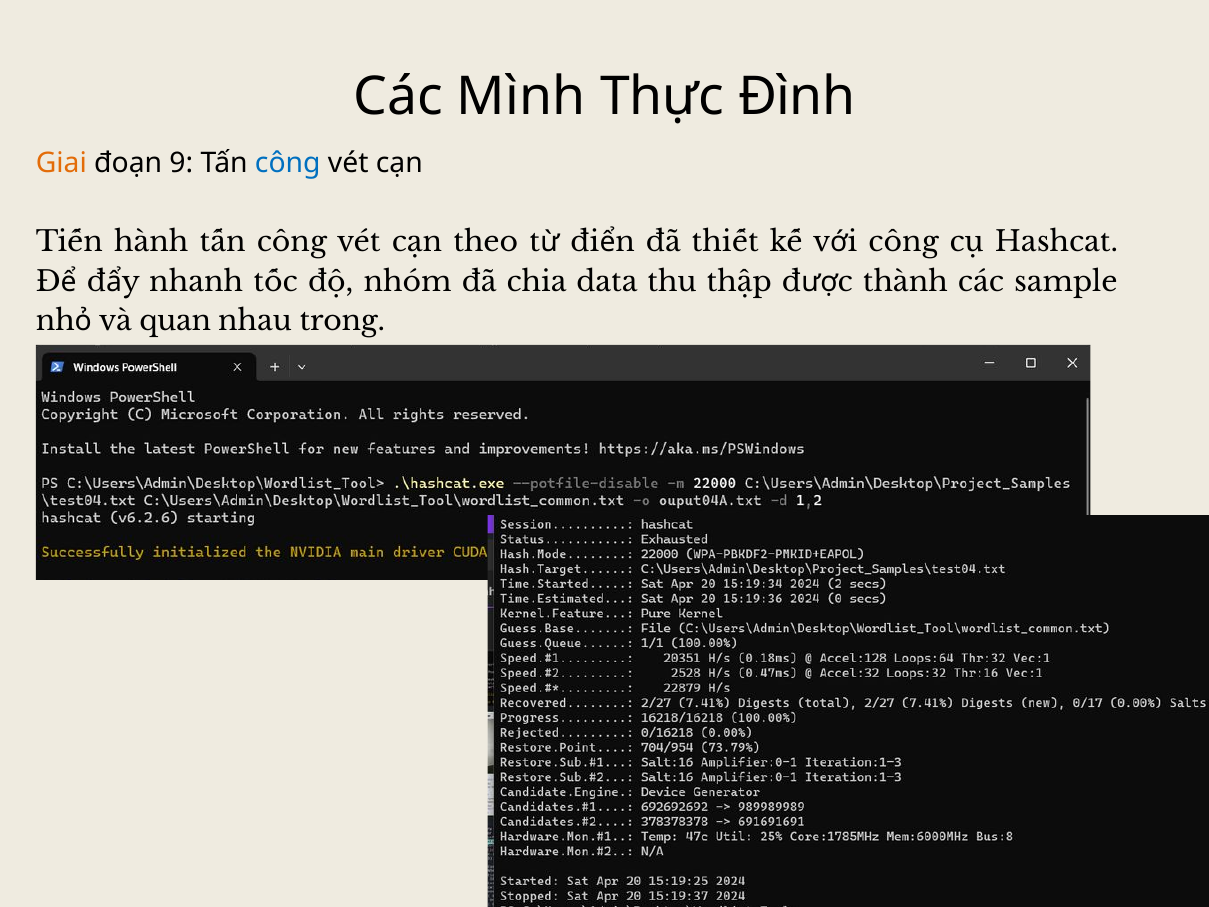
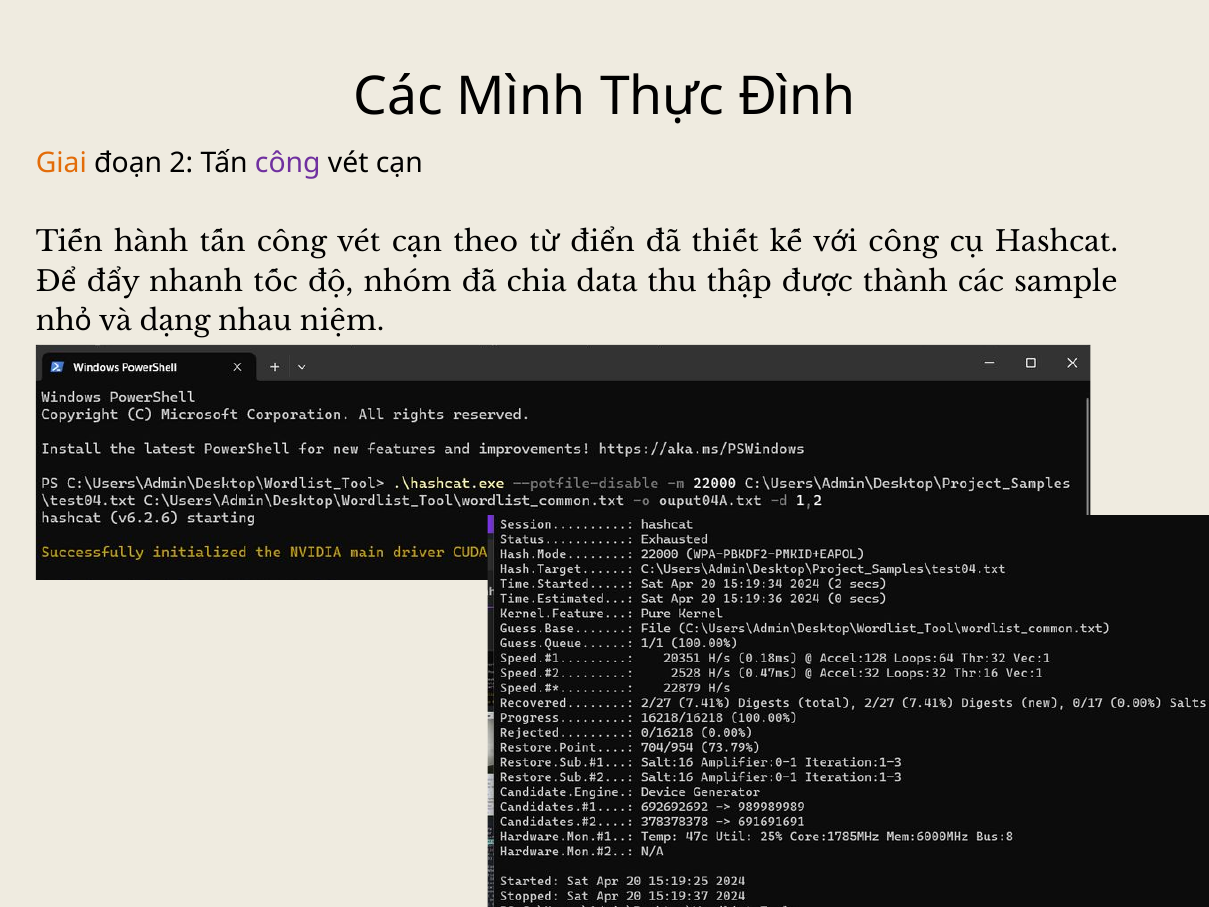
9: 9 -> 2
công at (288, 163) colour: blue -> purple
quan: quan -> dạng
trong: trong -> niệm
